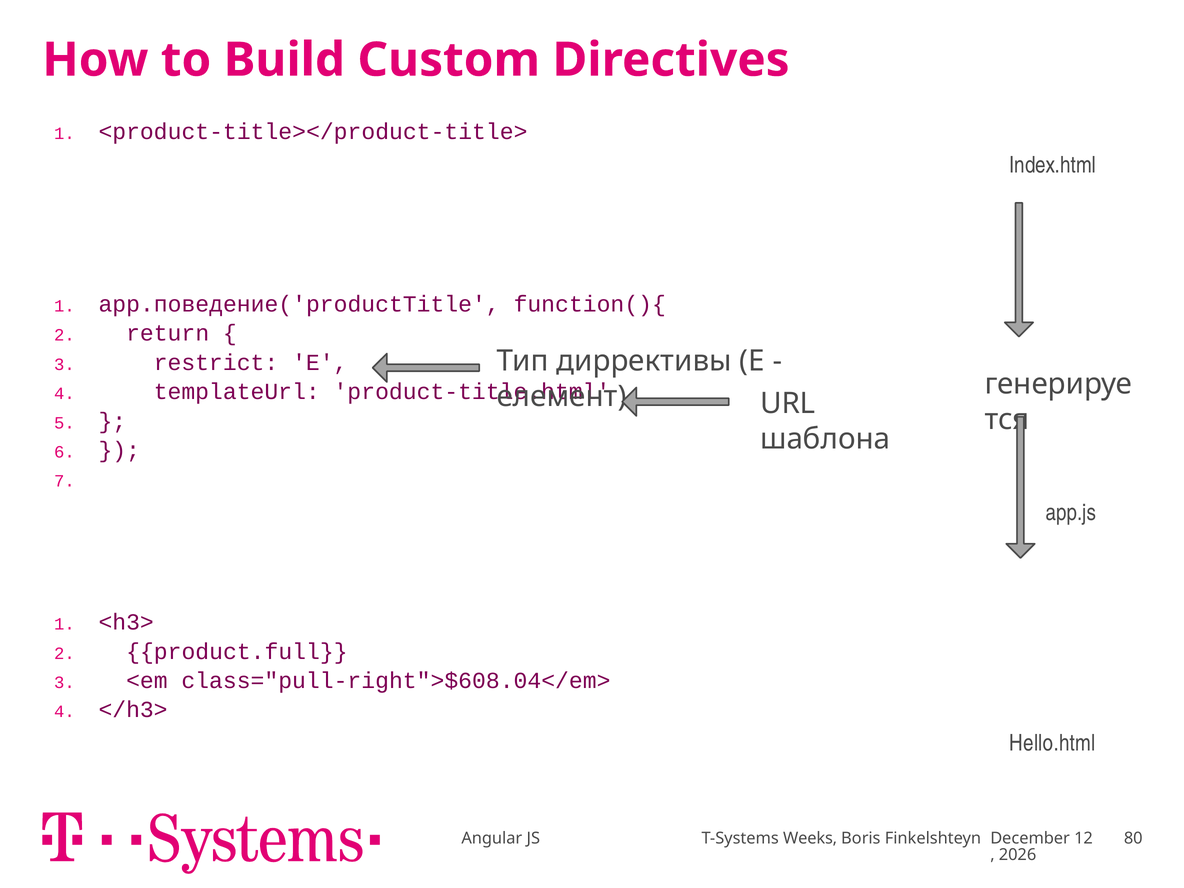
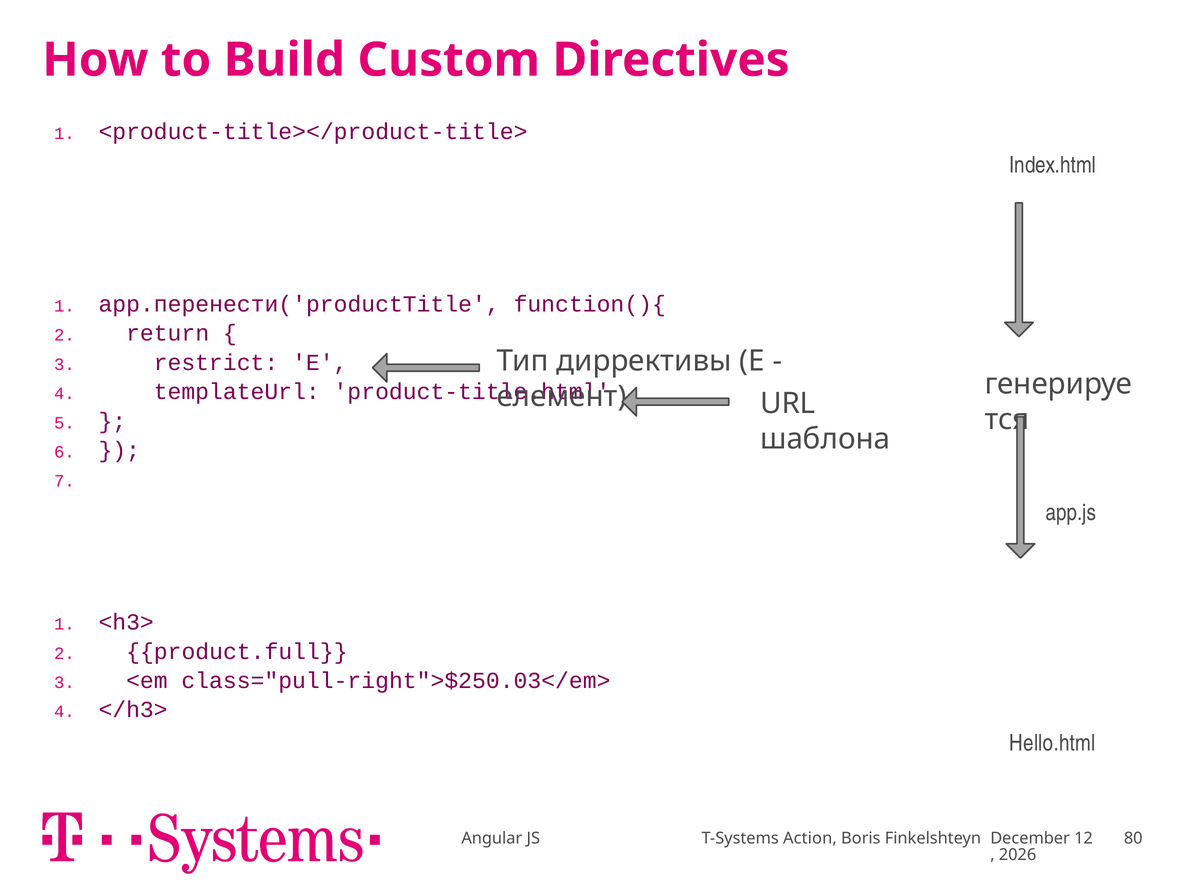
app.поведение('productTitle: app.поведение('productTitle -> app.перенести('productTitle
class="pull-right">$608.04</em>: class="pull-right">$608.04</em> -> class="pull-right">$250.03</em>
Weeks: Weeks -> Action
